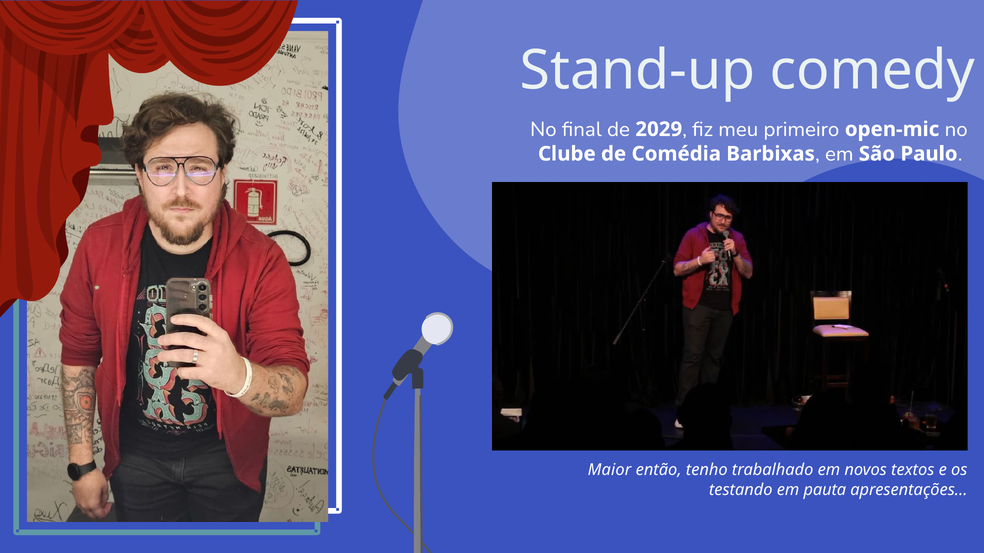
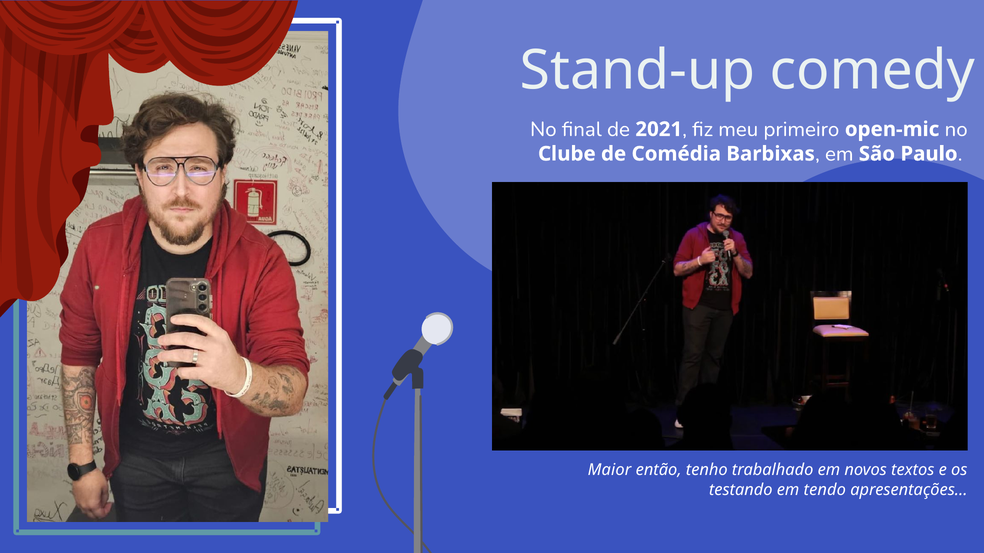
2029: 2029 -> 2021
pauta: pauta -> tendo
